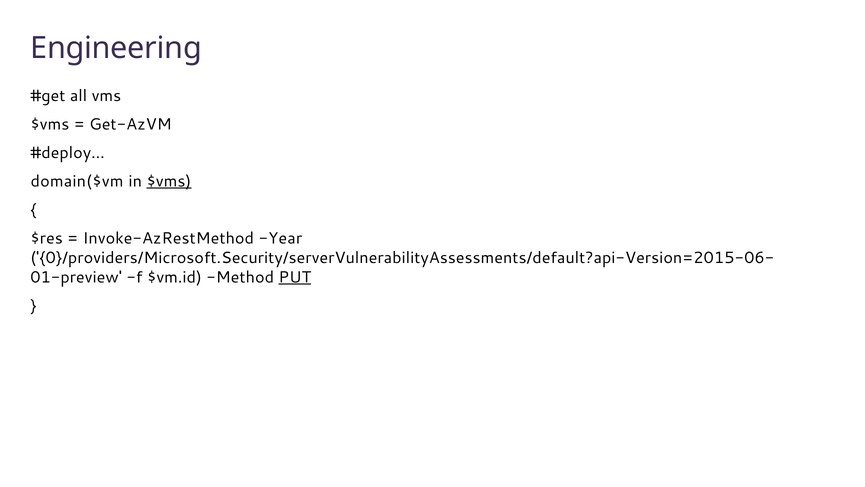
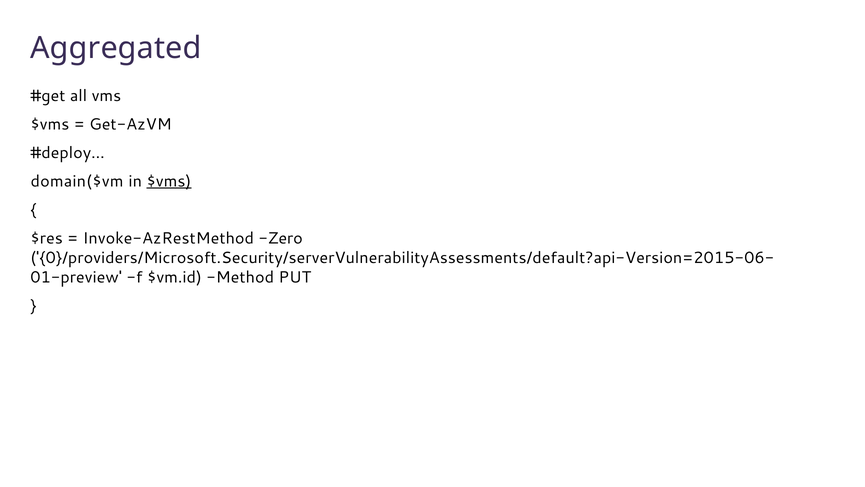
Engineering: Engineering -> Aggregated
Year: Year -> Zero
PUT underline: present -> none
